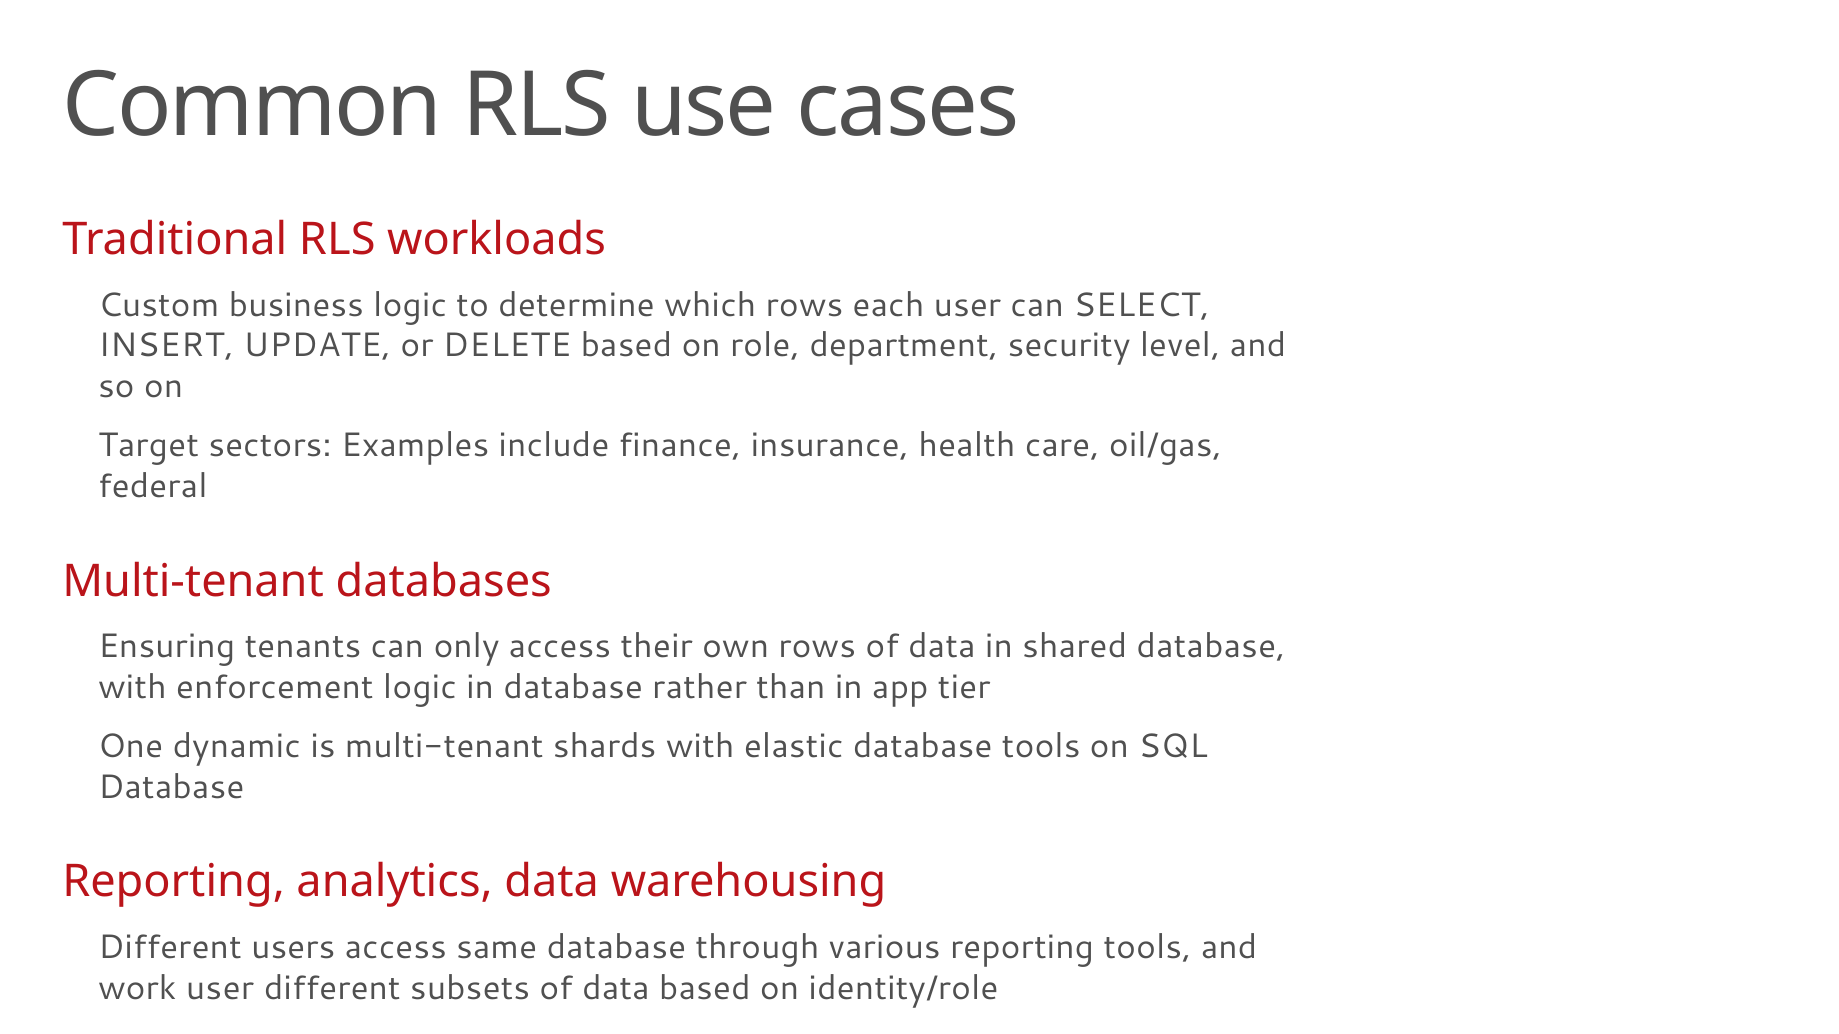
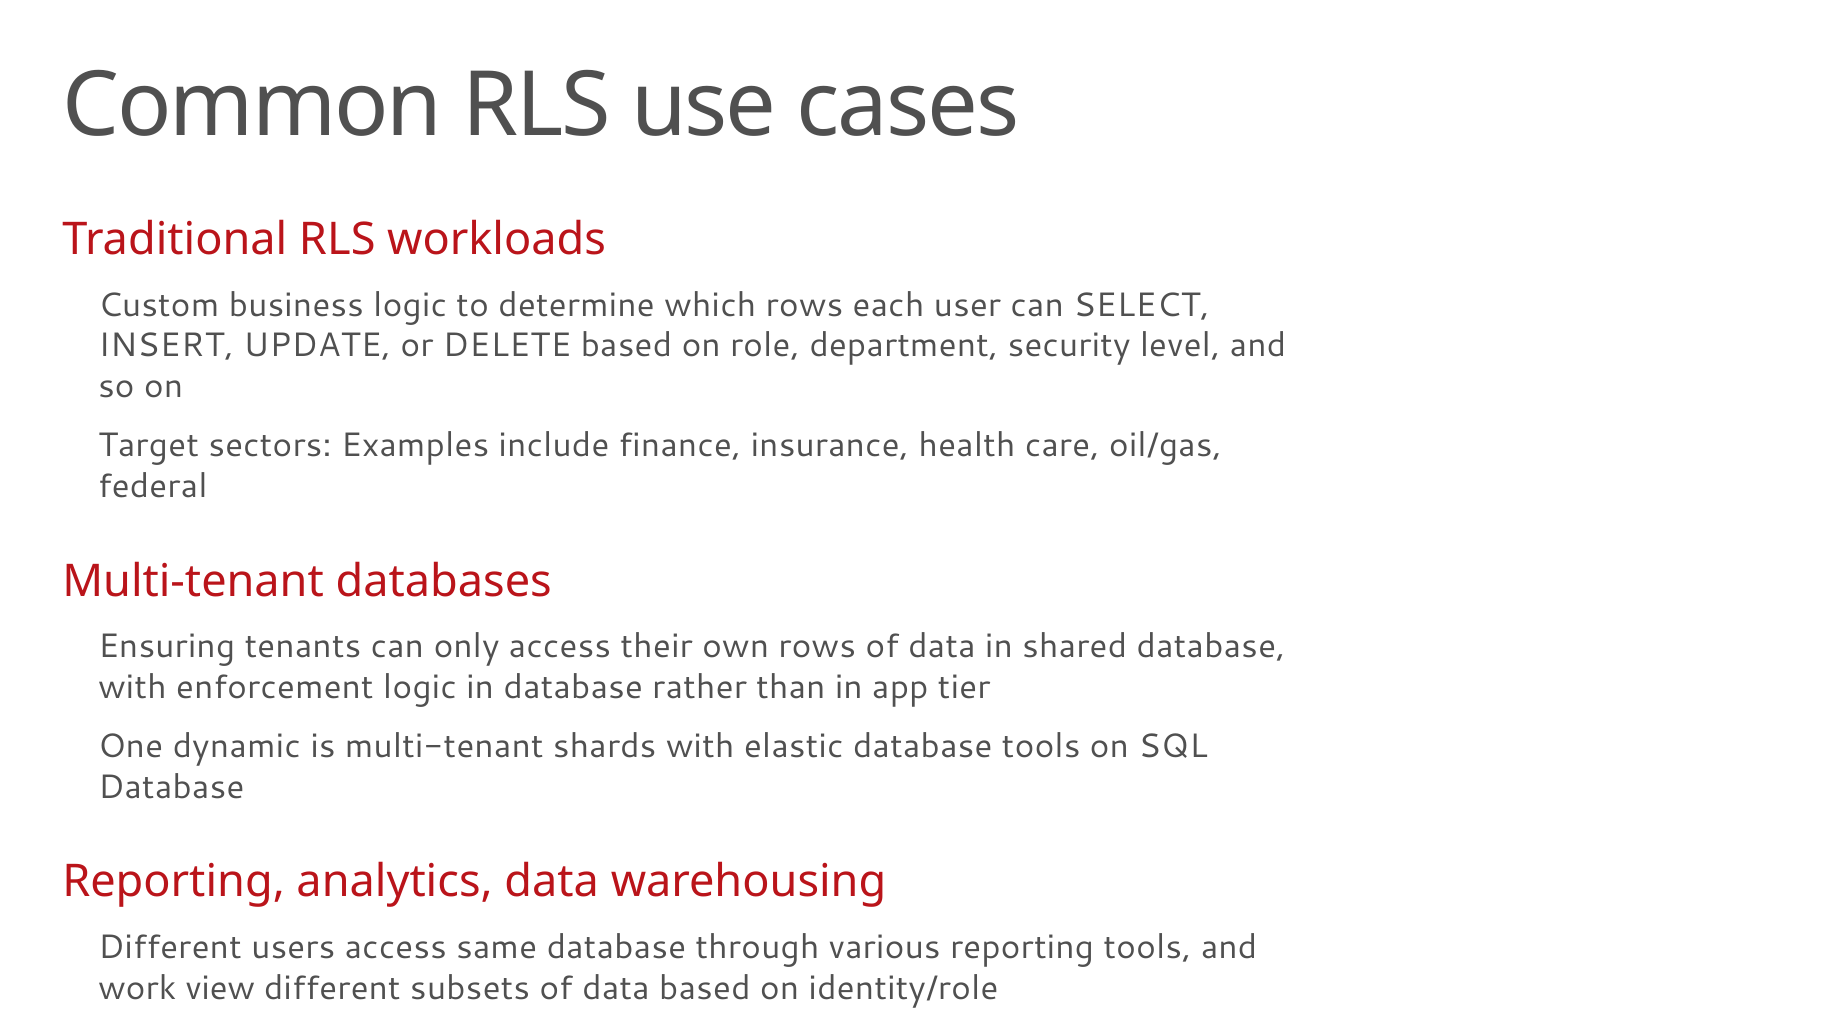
work user: user -> view
